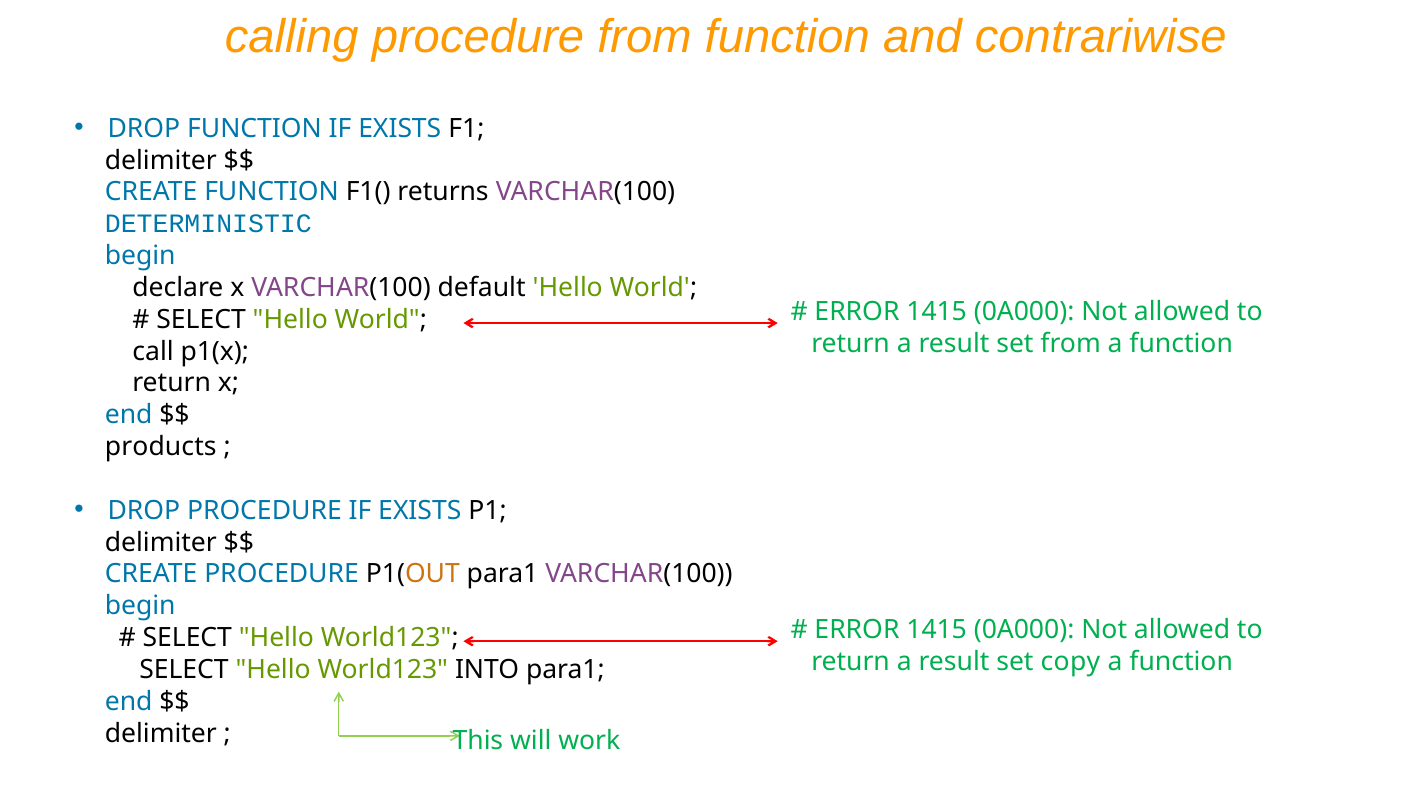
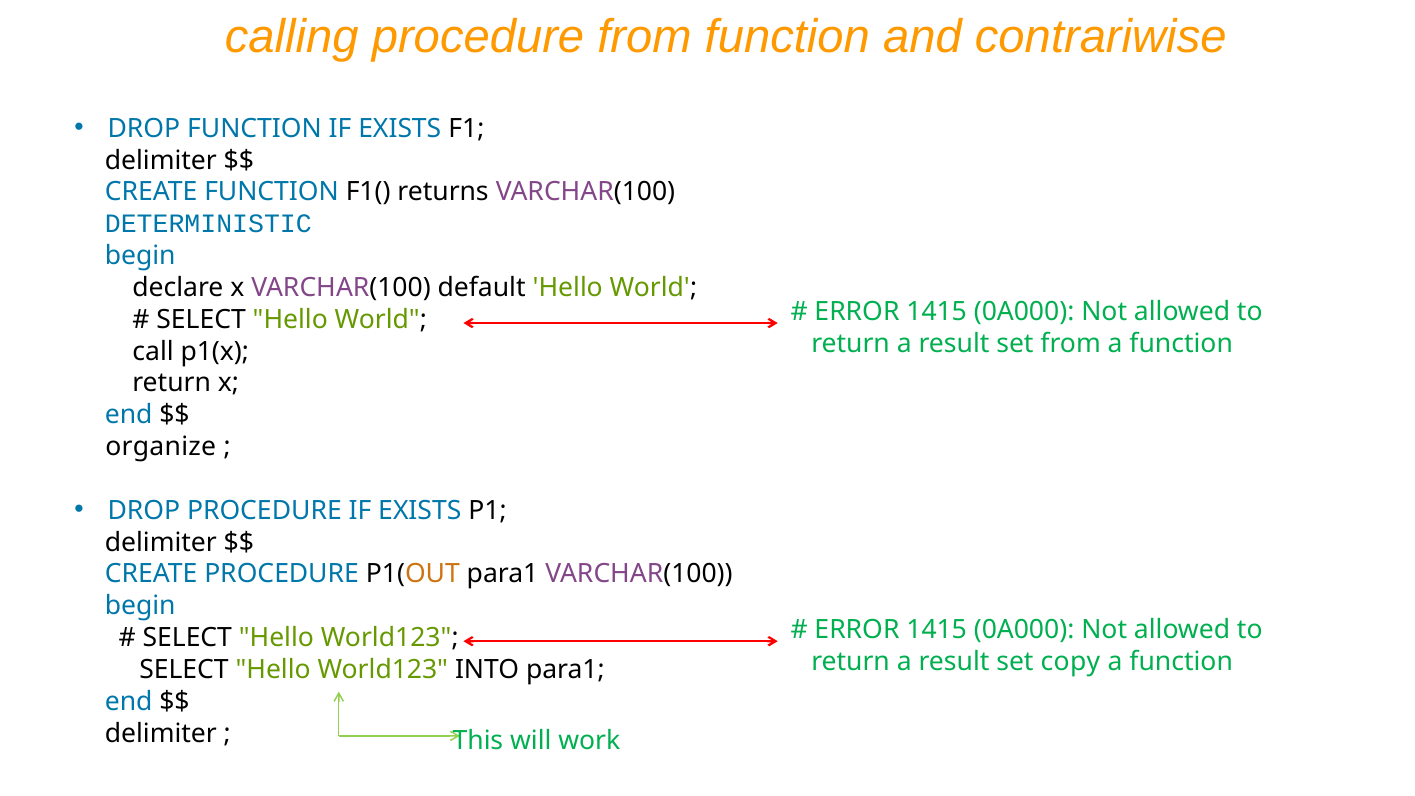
products: products -> organize
